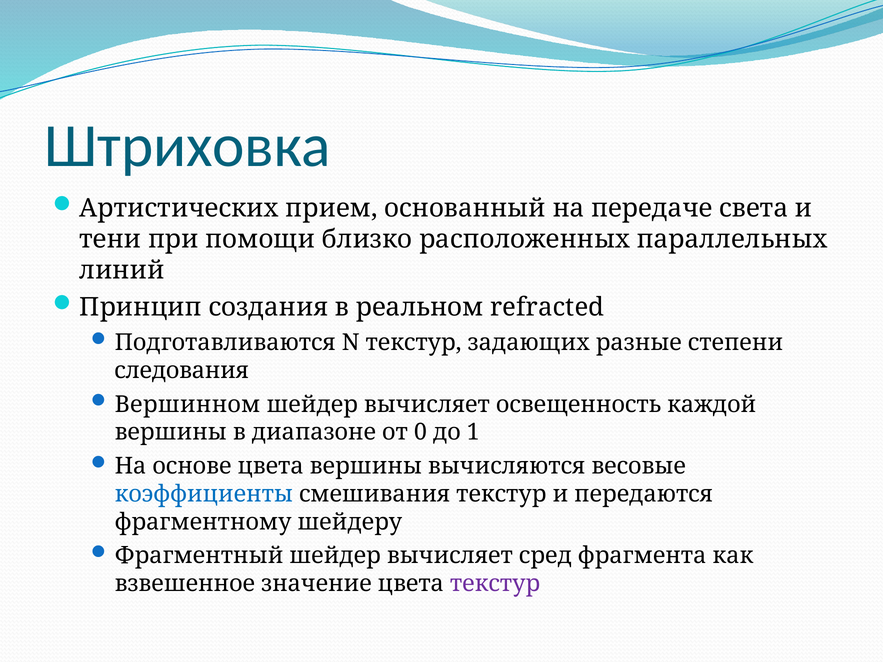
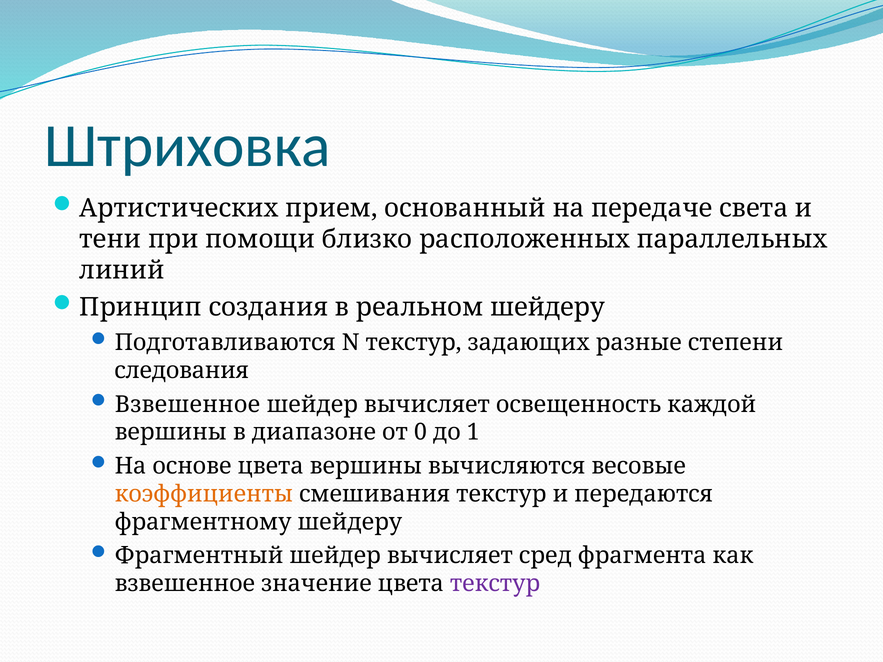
реальном refracted: refracted -> шейдеру
Вершинном at (187, 404): Вершинном -> Взвешенное
коэффициенты colour: blue -> orange
